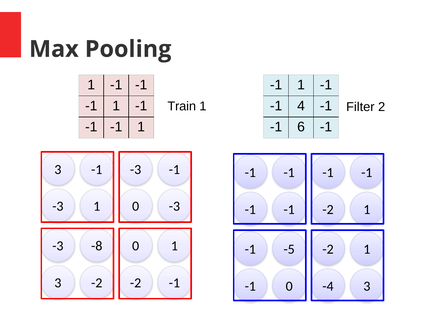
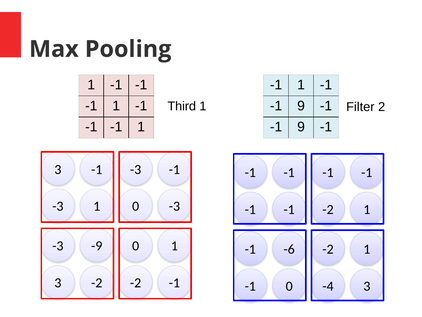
4 at (301, 106): 4 -> 9
Train: Train -> Third
6 at (301, 127): 6 -> 9
-8: -8 -> -9
-5: -5 -> -6
